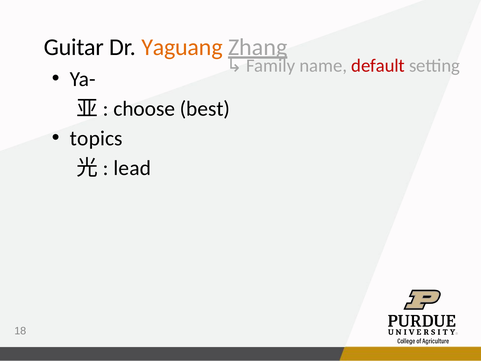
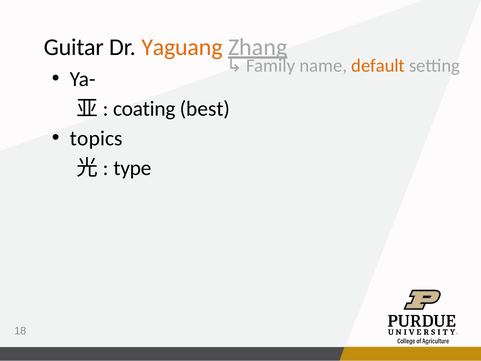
default colour: red -> orange
choose: choose -> coating
lead: lead -> type
